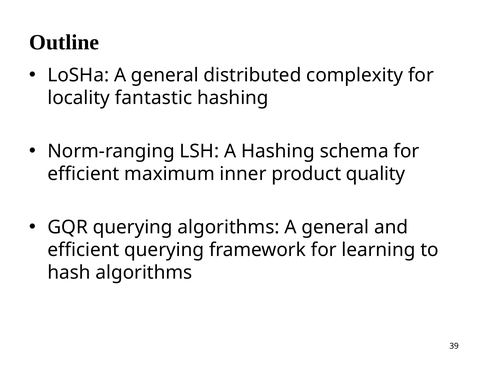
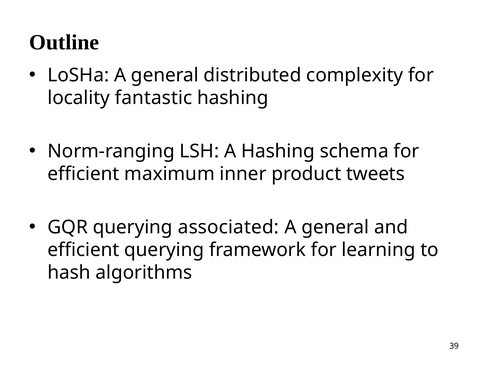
quality: quality -> tweets
querying algorithms: algorithms -> associated
